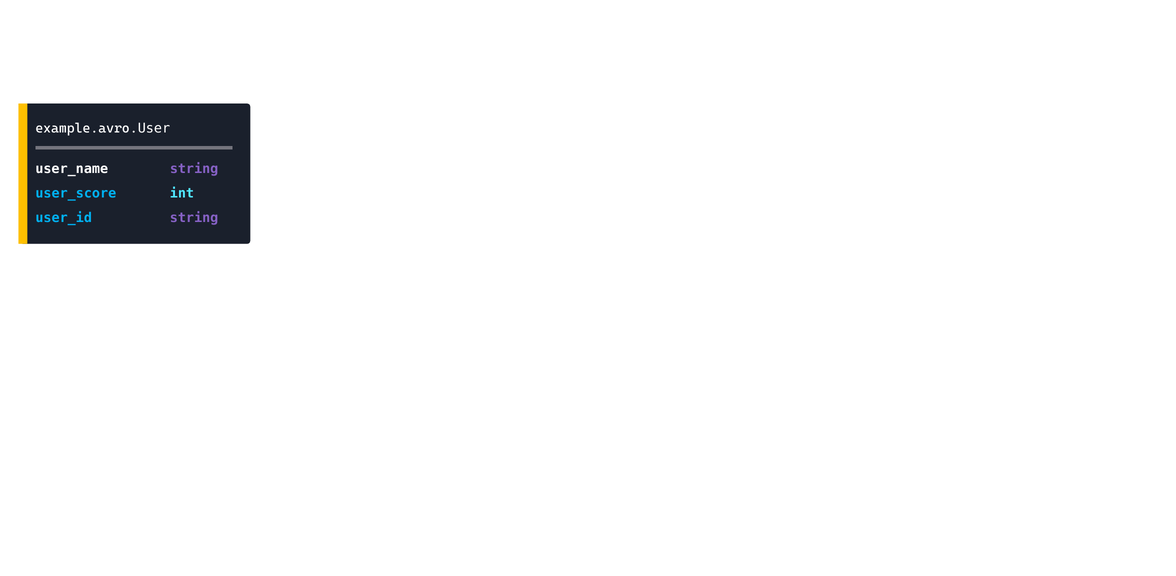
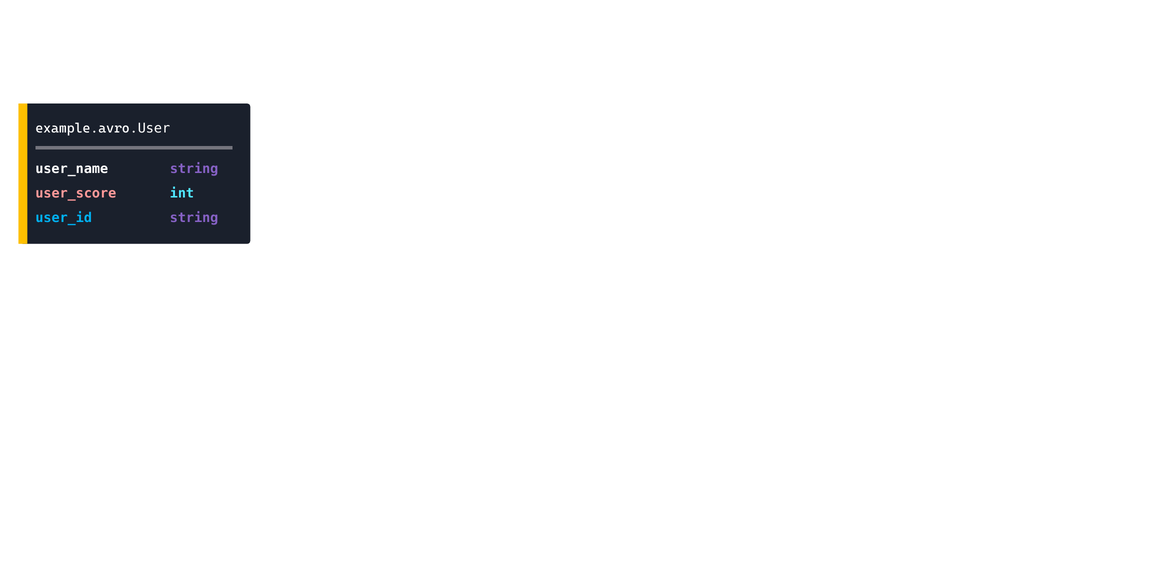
user_score colour: light blue -> pink
